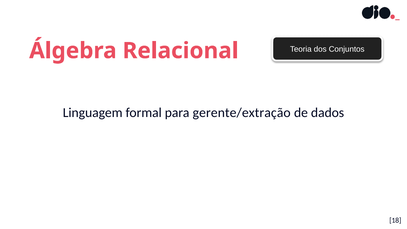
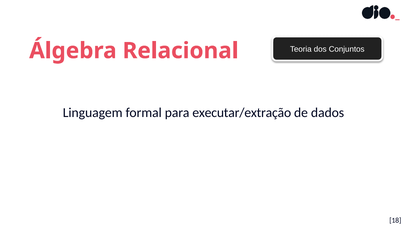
gerente/extração: gerente/extração -> executar/extração
